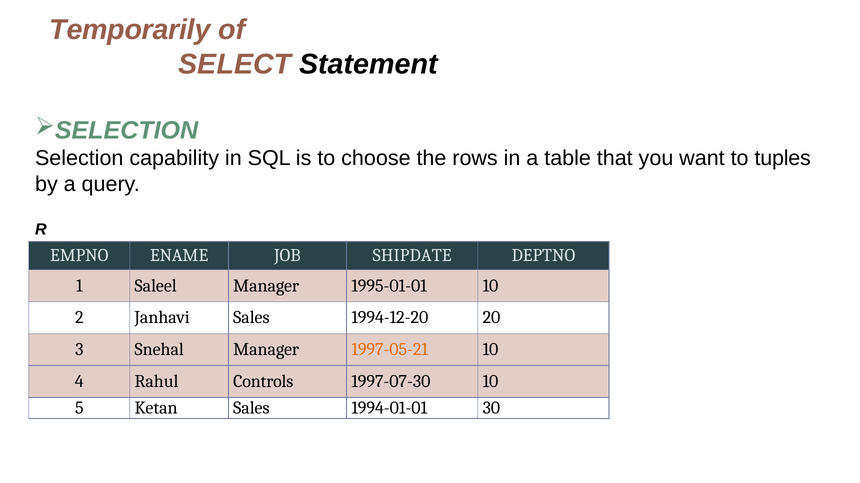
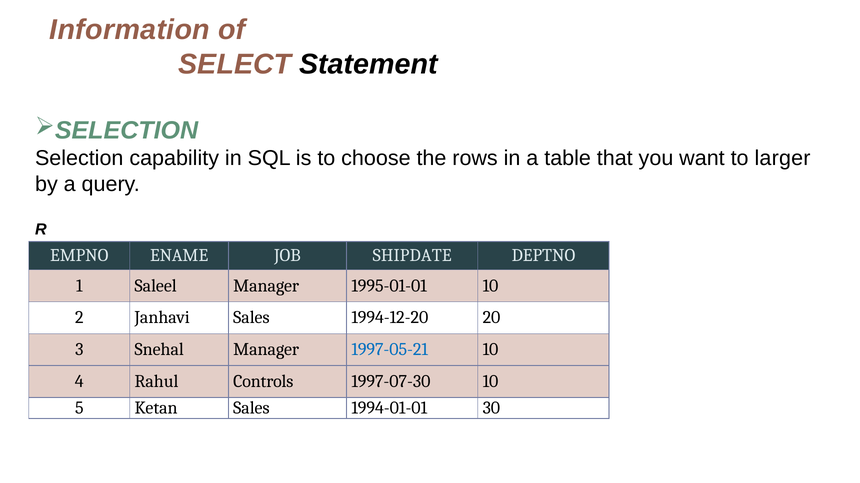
Temporarily: Temporarily -> Information
tuples: tuples -> larger
1997-05-21 colour: orange -> blue
